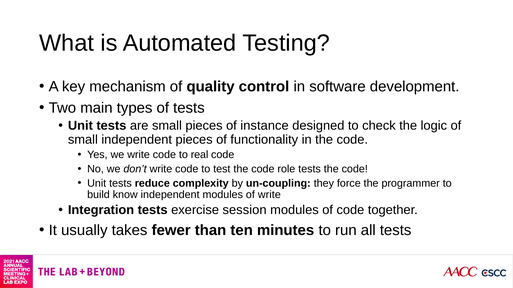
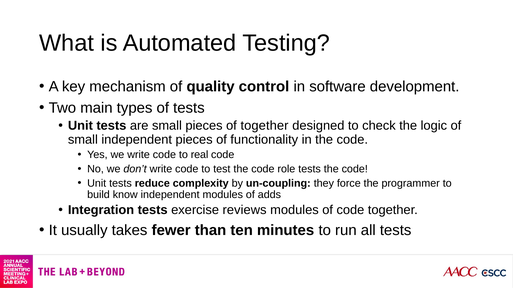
of instance: instance -> together
of write: write -> adds
session: session -> reviews
